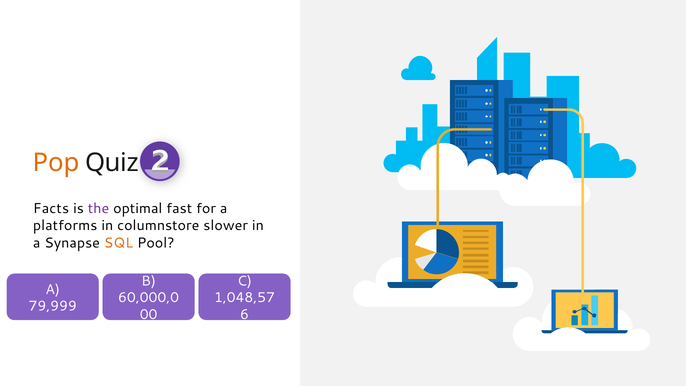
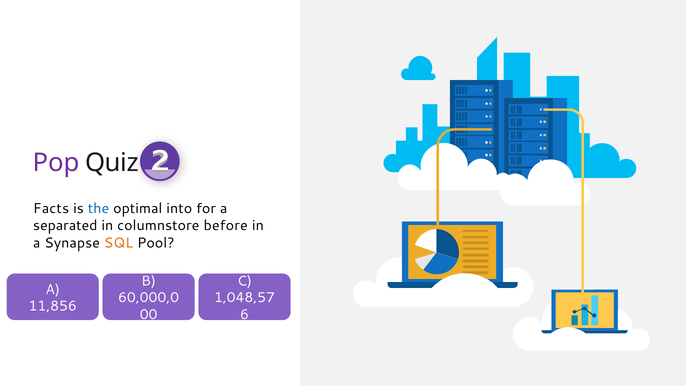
Pop colour: orange -> purple
the colour: purple -> blue
fast: fast -> into
platforms: platforms -> separated
slower: slower -> before
79,999: 79,999 -> 11,856
